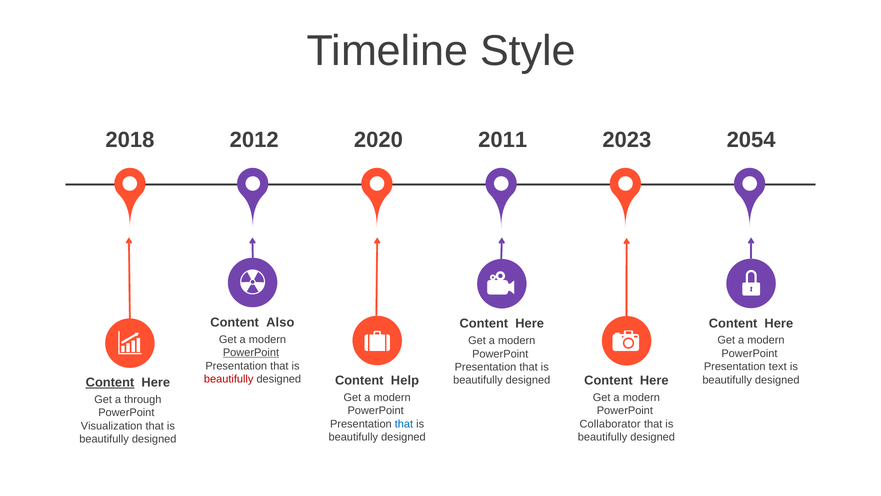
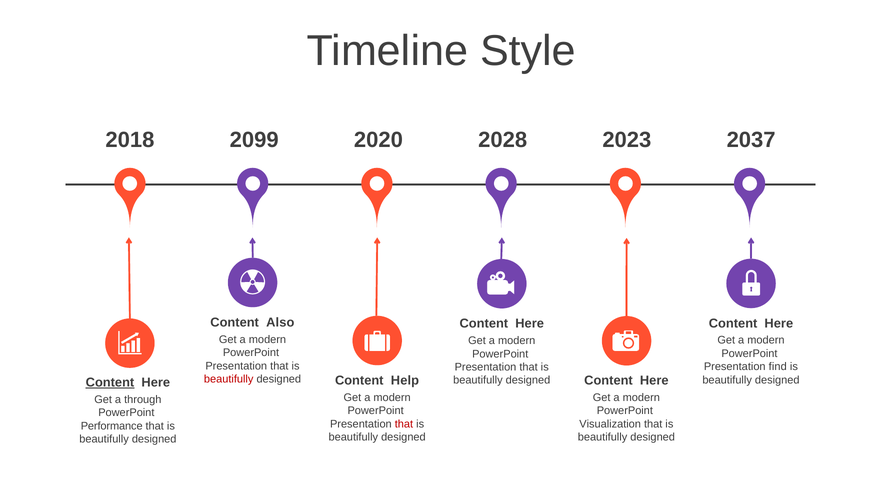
2012: 2012 -> 2099
2011: 2011 -> 2028
2054: 2054 -> 2037
PowerPoint at (251, 352) underline: present -> none
text: text -> find
that at (404, 424) colour: blue -> red
Collaborator: Collaborator -> Visualization
Visualization: Visualization -> Performance
